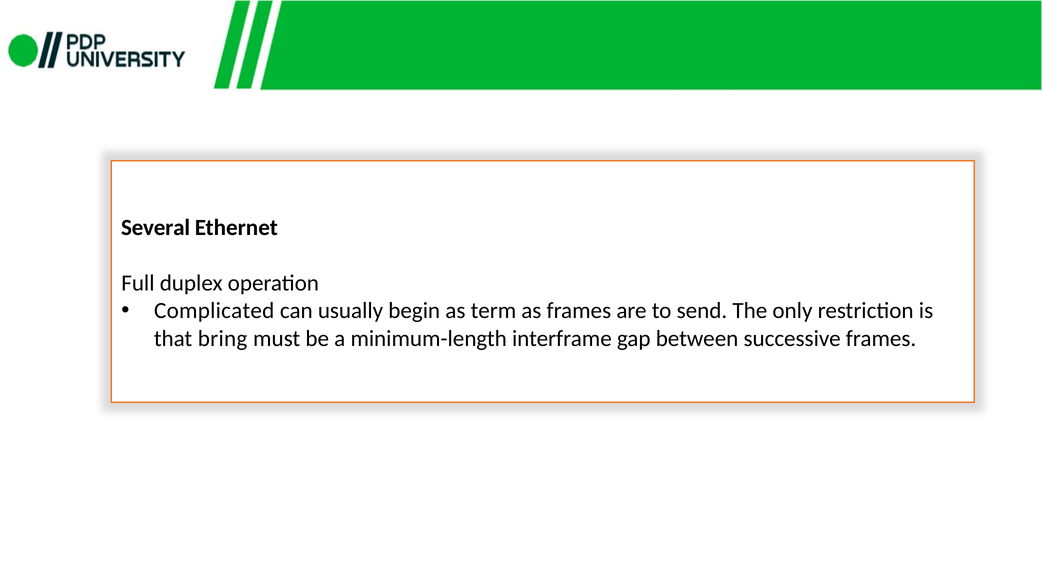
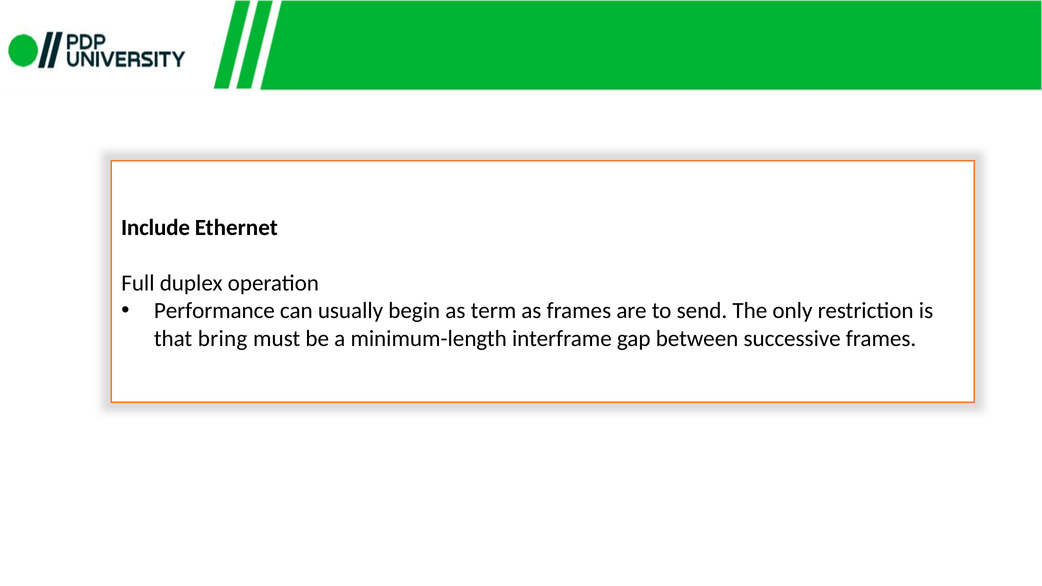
Several: Several -> Include
Complicated: Complicated -> Performance
